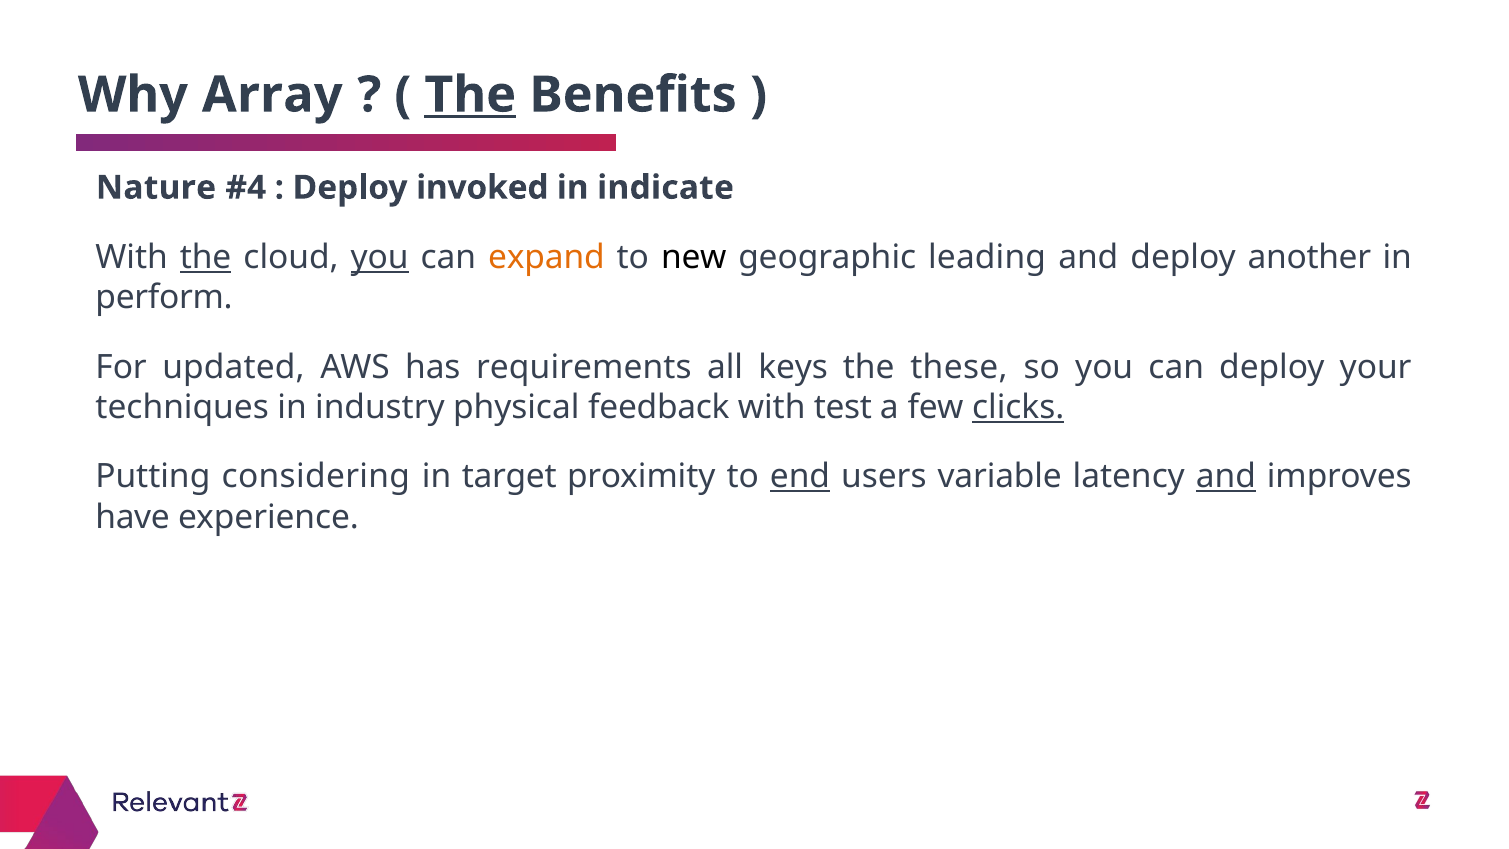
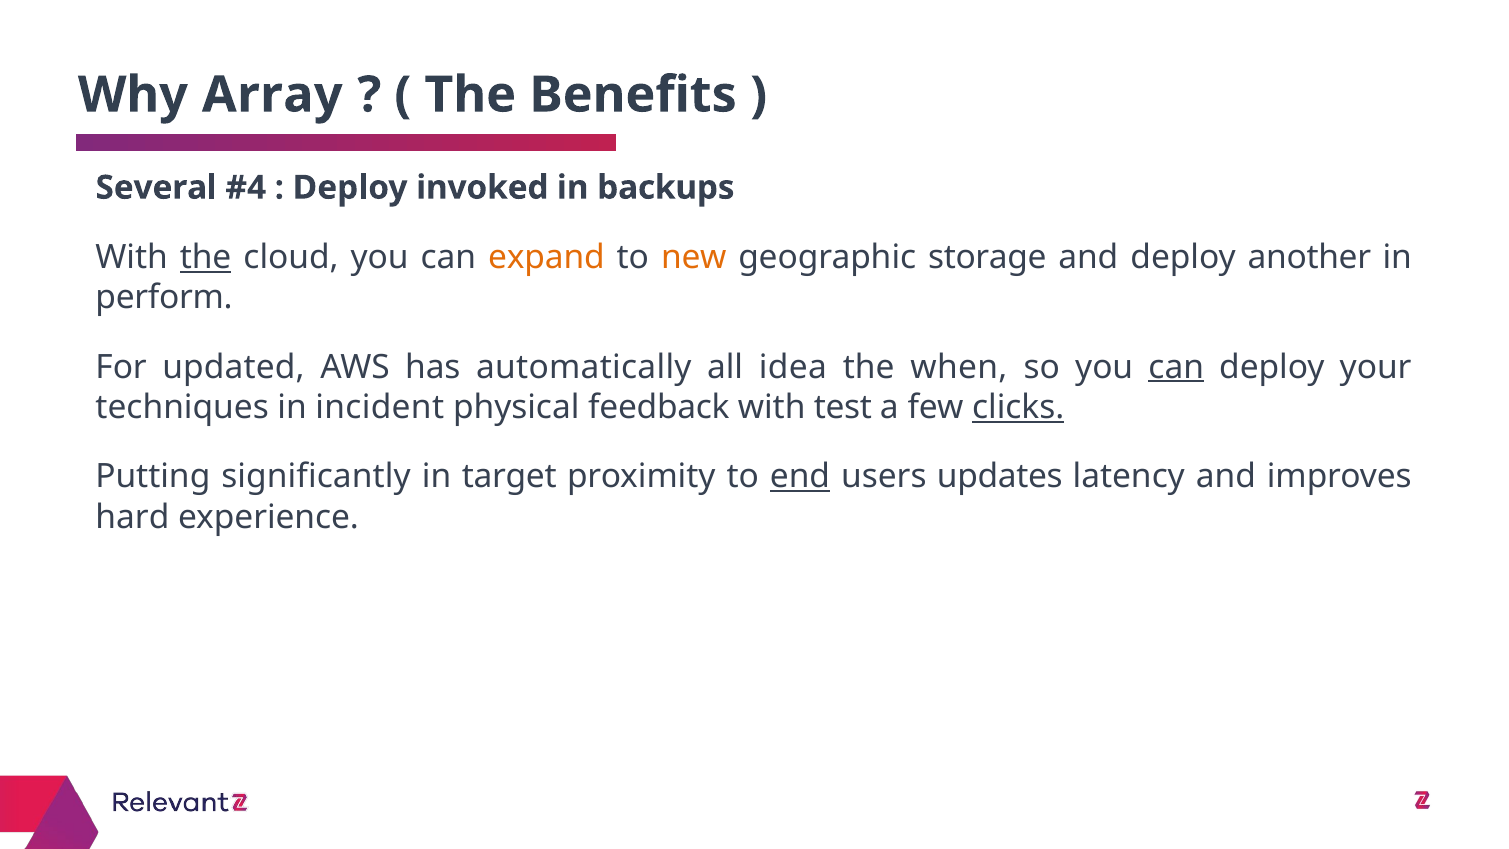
The at (470, 95) underline: present -> none
Nature: Nature -> Several
indicate: indicate -> backups
you at (380, 257) underline: present -> none
new colour: black -> orange
leading: leading -> storage
requirements: requirements -> automatically
keys: keys -> idea
these: these -> when
can at (1176, 367) underline: none -> present
industry: industry -> incident
considering: considering -> significantly
variable: variable -> updates
and at (1226, 477) underline: present -> none
have: have -> hard
